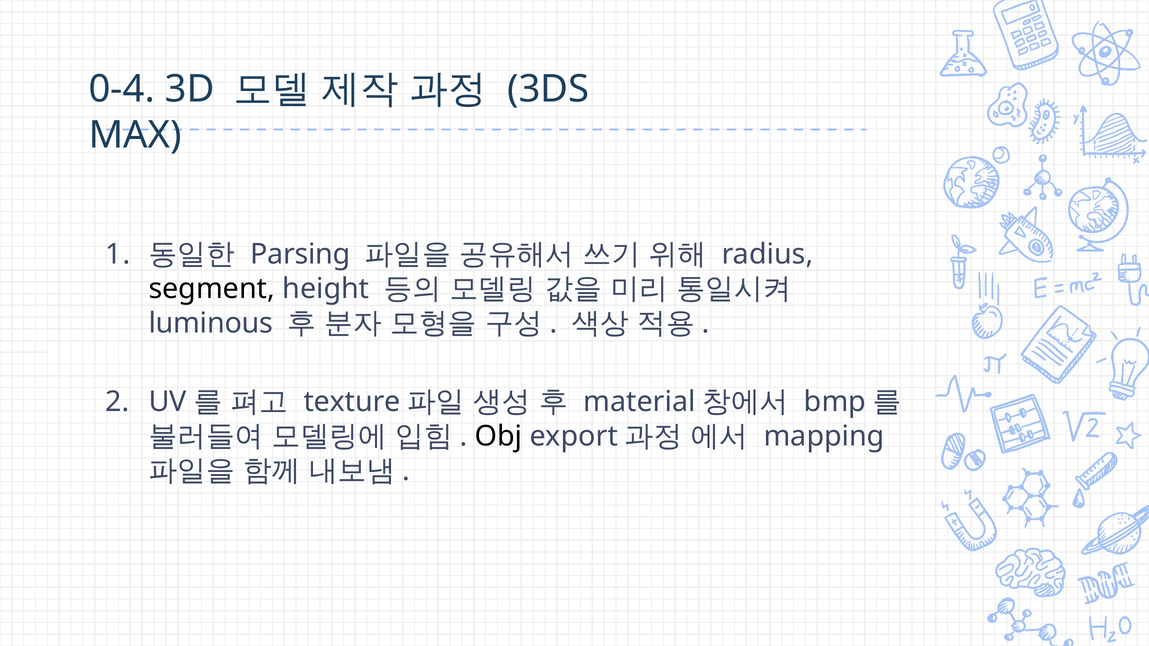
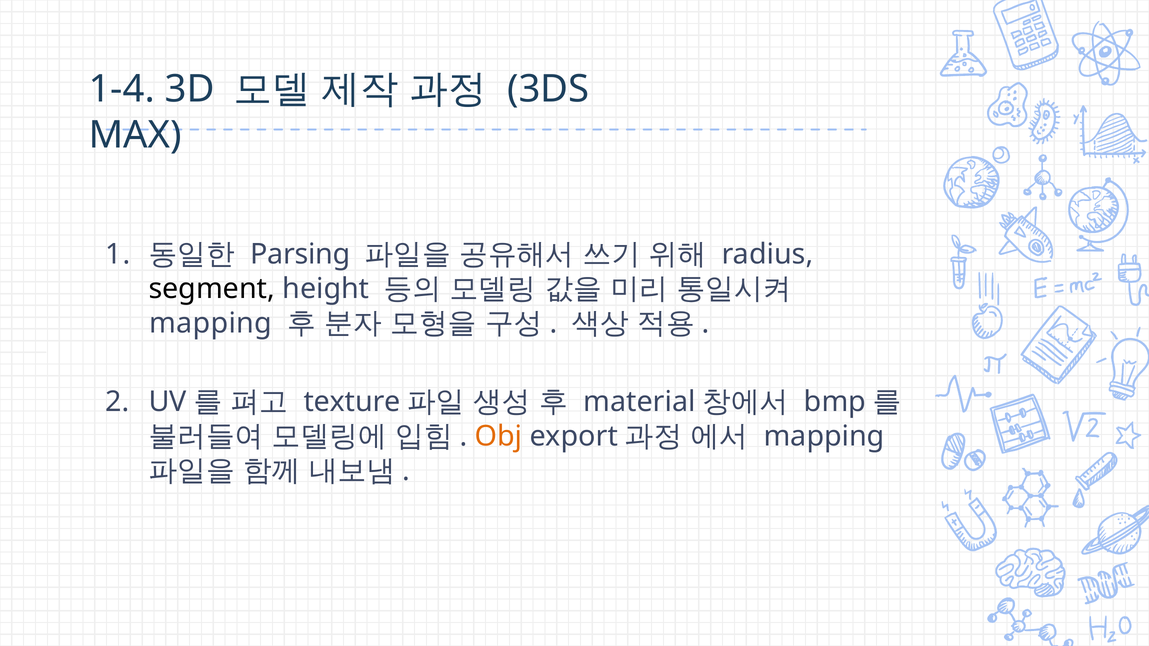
0-4: 0-4 -> 1-4
luminous at (211, 324): luminous -> mapping
Obj colour: black -> orange
